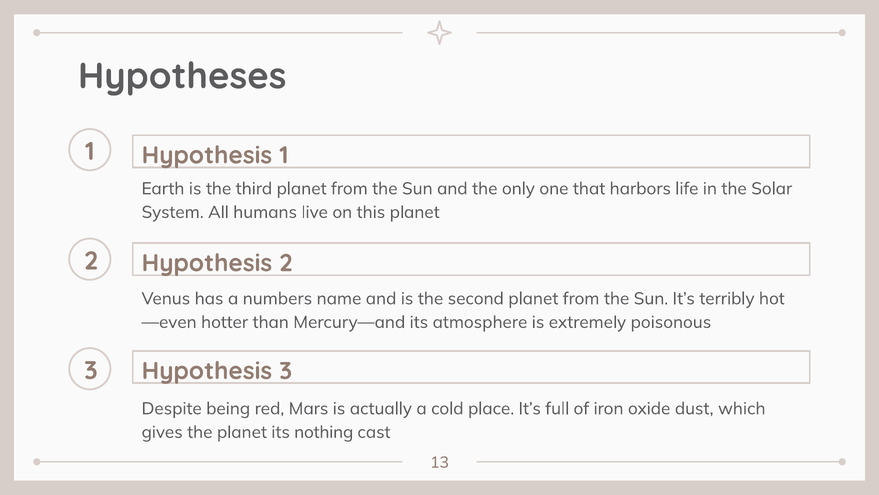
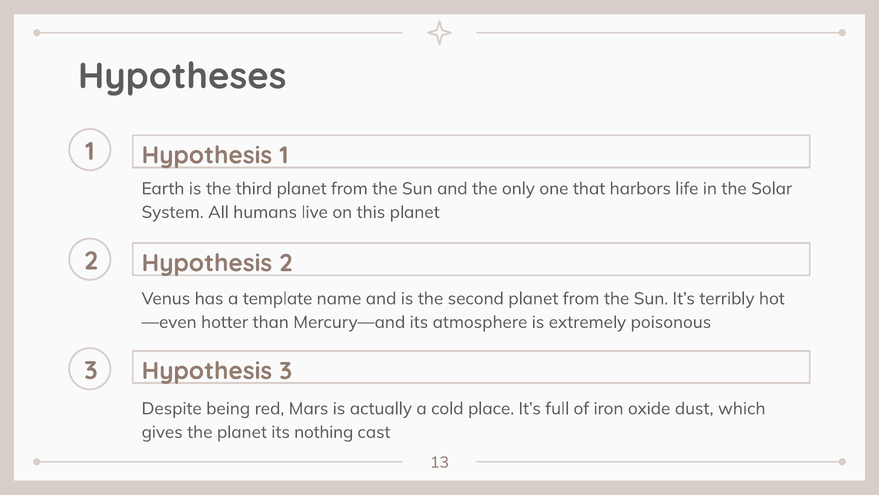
numbers: numbers -> template
